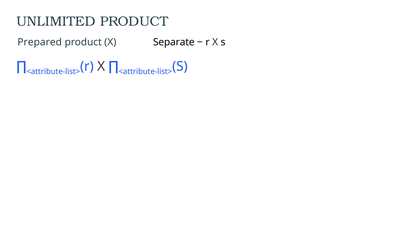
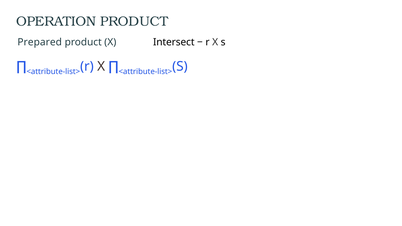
UNLIMITED: UNLIMITED -> OPERATION
Separate: Separate -> Intersect
